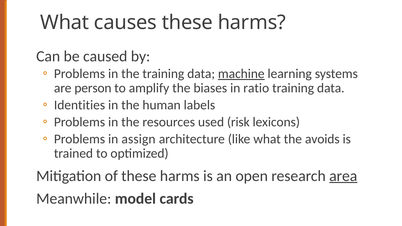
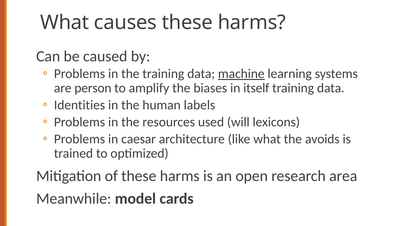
ratio: ratio -> itself
risk: risk -> will
assign: assign -> caesar
area underline: present -> none
